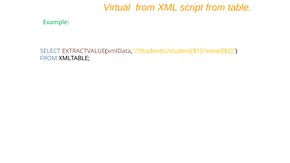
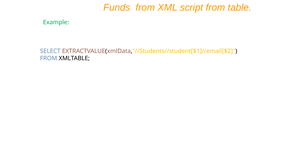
Virtual: Virtual -> Funds
